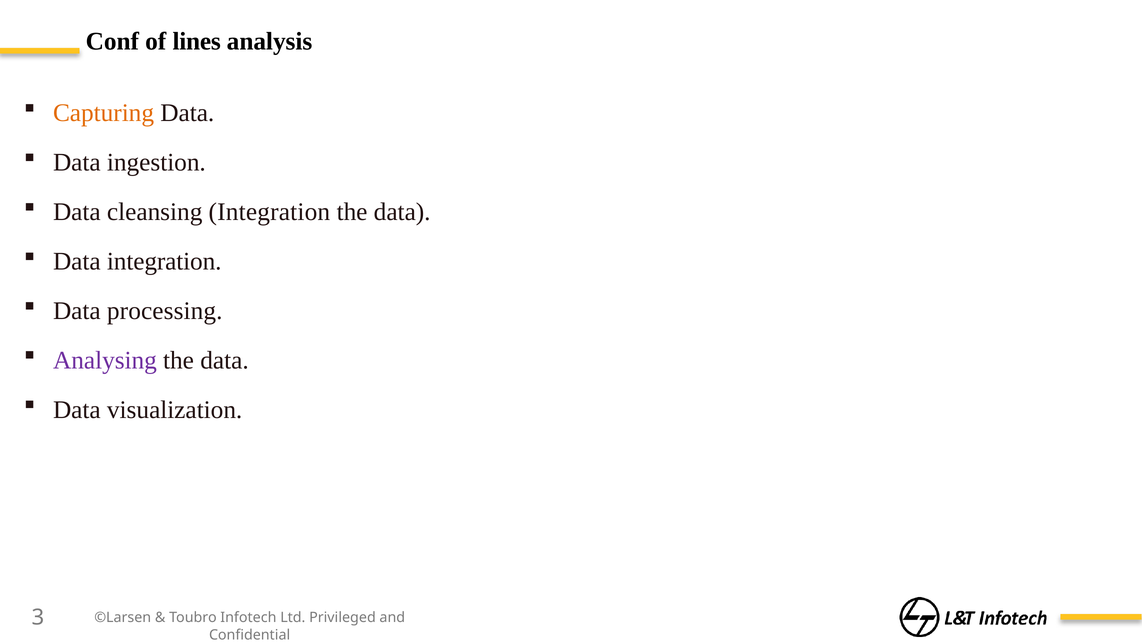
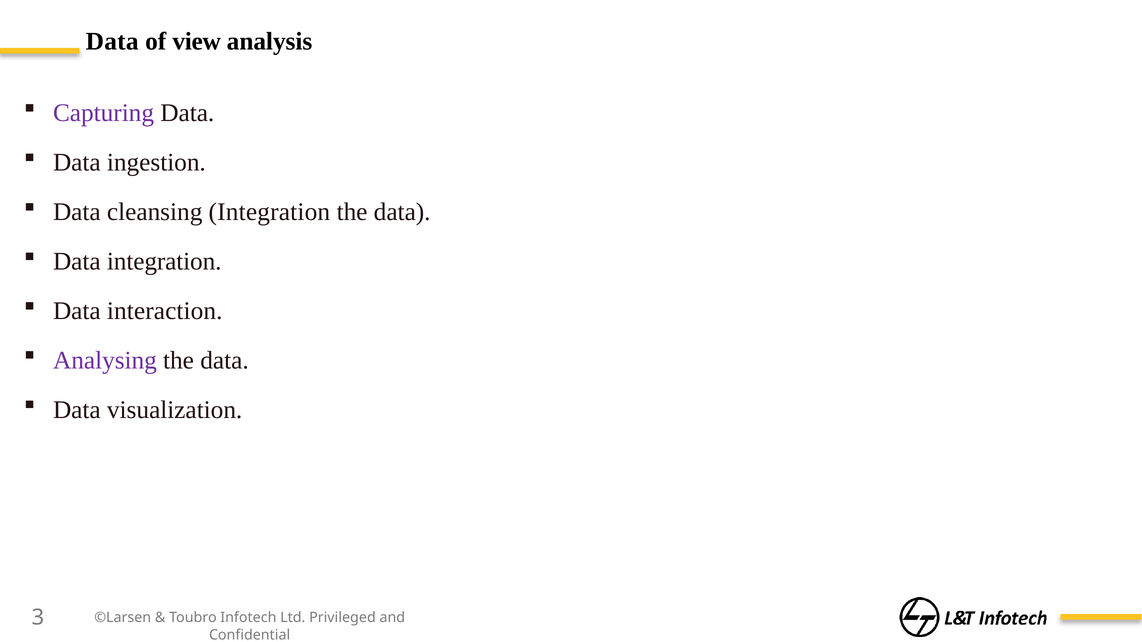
Conf at (112, 41): Conf -> Data
lines: lines -> view
Capturing colour: orange -> purple
processing: processing -> interaction
